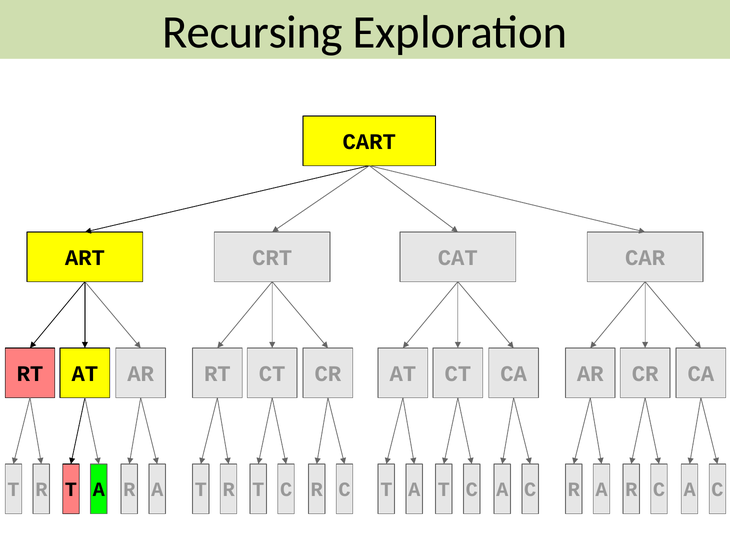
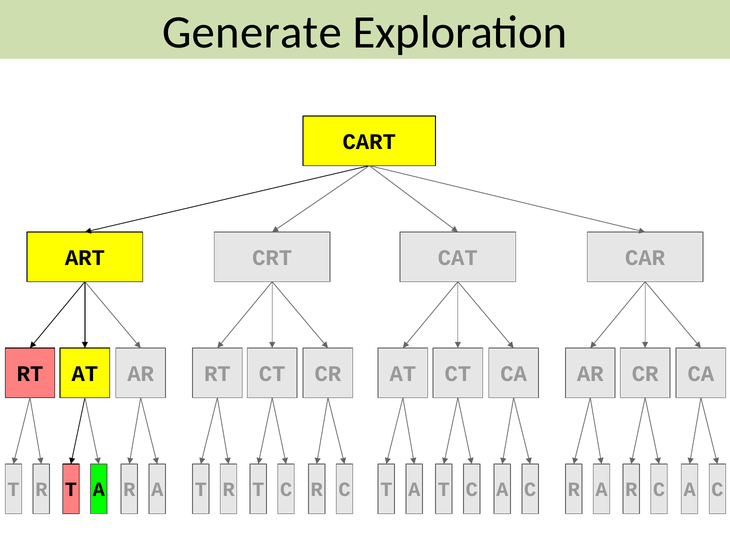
Recursing: Recursing -> Generate
